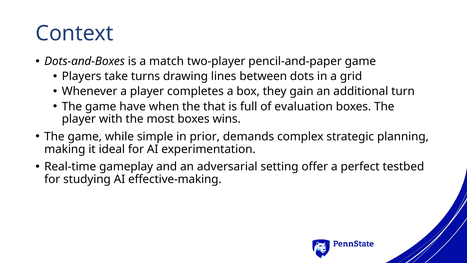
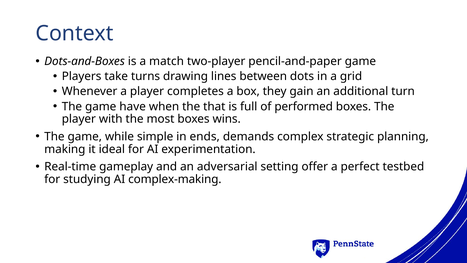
evaluation: evaluation -> performed
prior: prior -> ends
effective-making: effective-making -> complex-making
